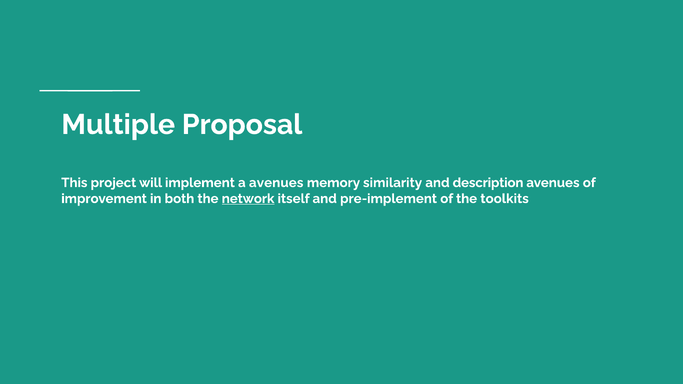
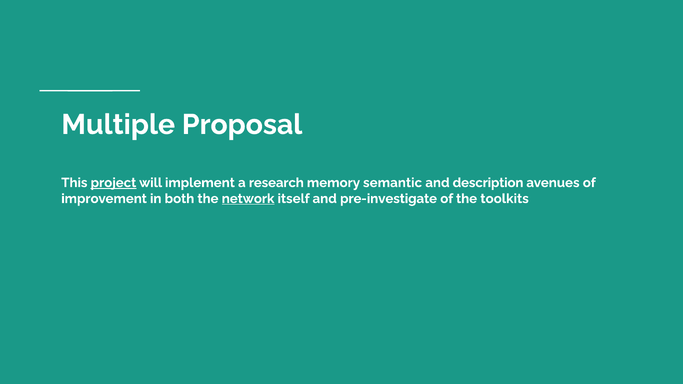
project underline: none -> present
a avenues: avenues -> research
similarity: similarity -> semantic
pre-implement: pre-implement -> pre-investigate
